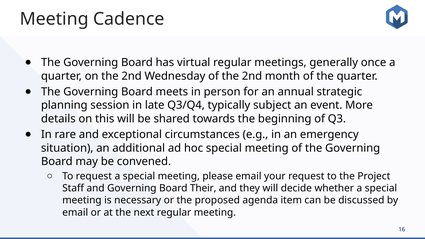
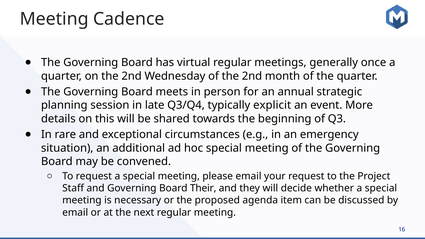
subject: subject -> explicit
